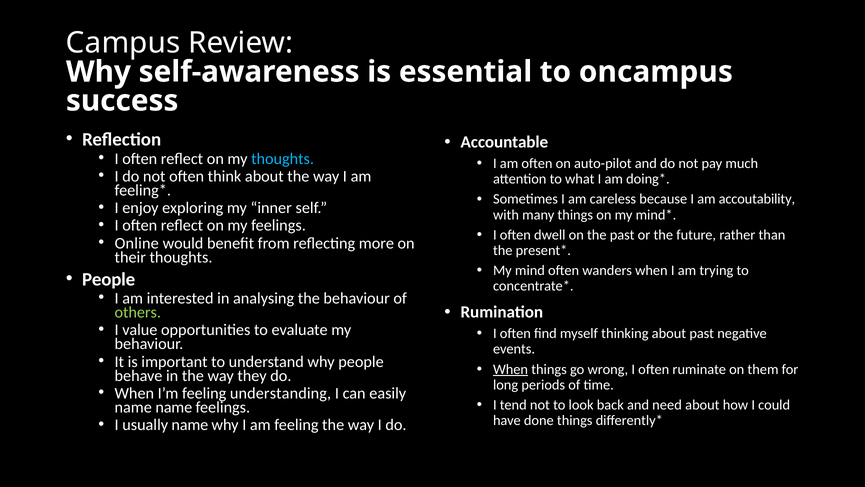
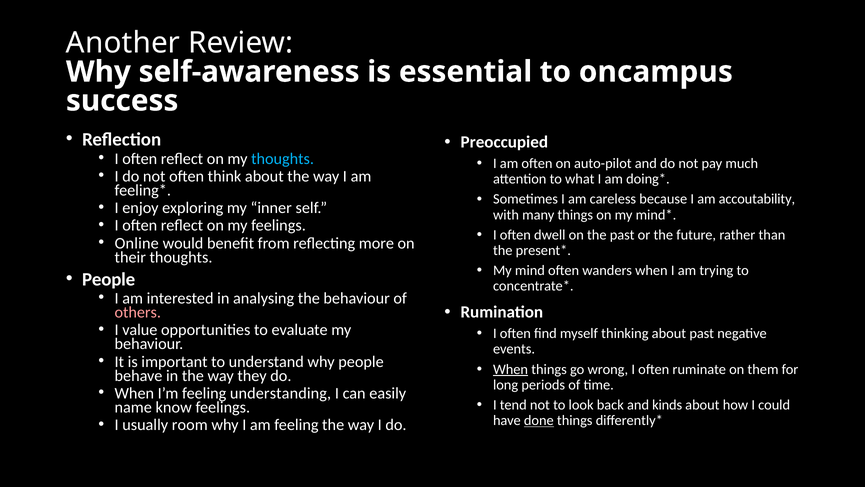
Campus: Campus -> Another
Accountable: Accountable -> Preoccupied
others colour: light green -> pink
need: need -> kinds
name name: name -> know
done underline: none -> present
usually name: name -> room
